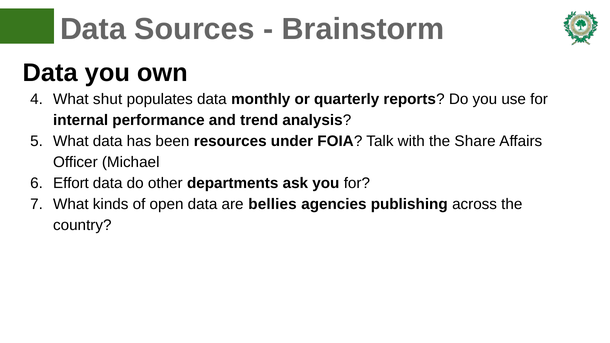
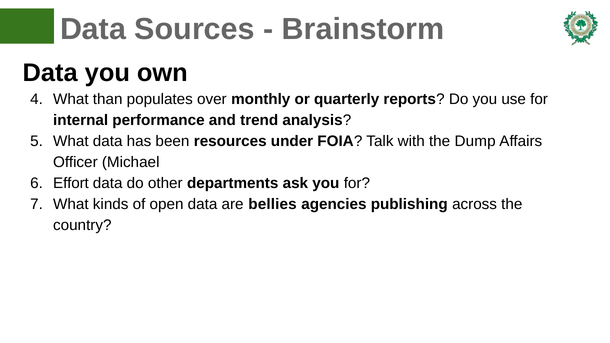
shut: shut -> than
populates data: data -> over
Share: Share -> Dump
